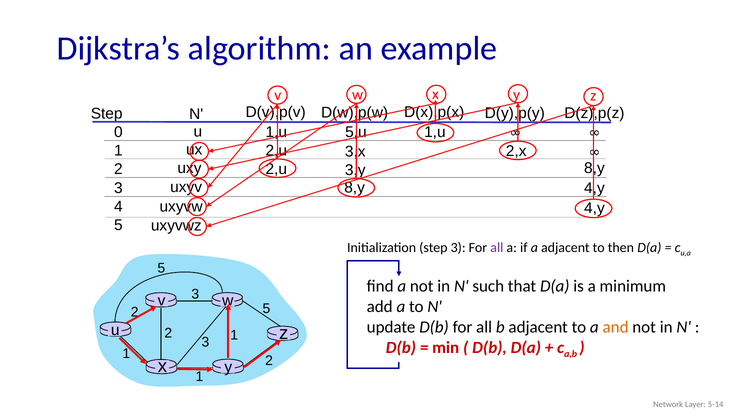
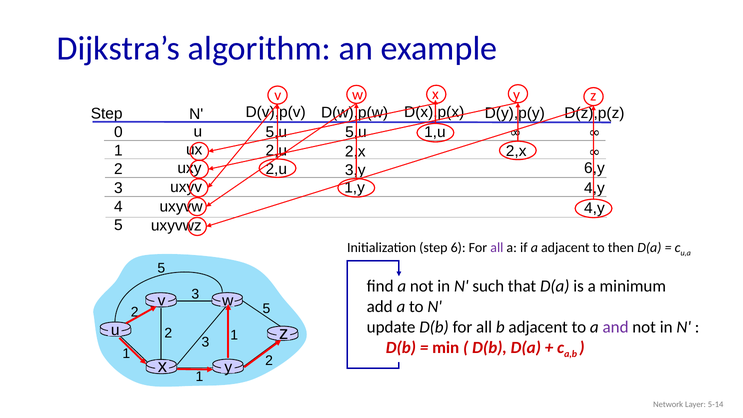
1,u at (276, 132): 1,u -> 5,u
3,x at (355, 152): 3,x -> 2,x
8,y at (594, 168): 8,y -> 6,y
8,y at (355, 188): 8,y -> 1,y
step 3: 3 -> 6
and colour: orange -> purple
